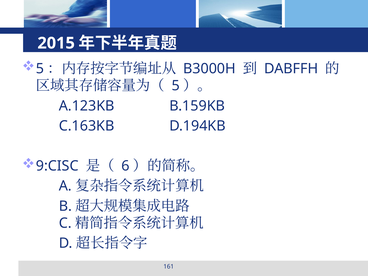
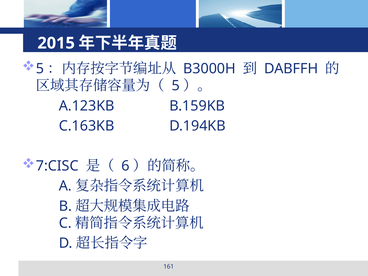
9:CISC: 9:CISC -> 7:CISC
